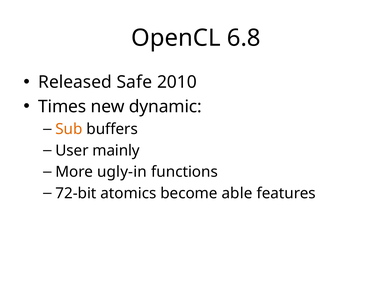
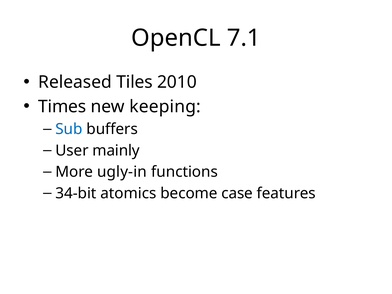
6.8: 6.8 -> 7.1
Safe: Safe -> Tiles
dynamic: dynamic -> keeping
Sub colour: orange -> blue
72-bit: 72-bit -> 34-bit
able: able -> case
